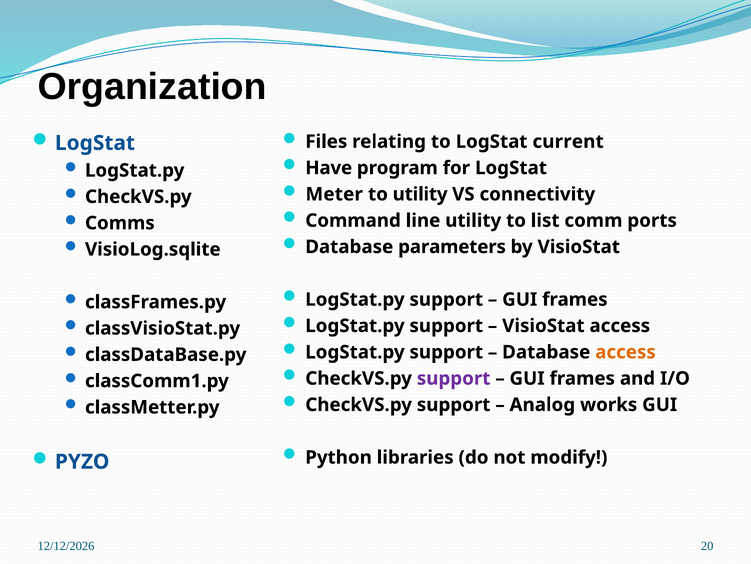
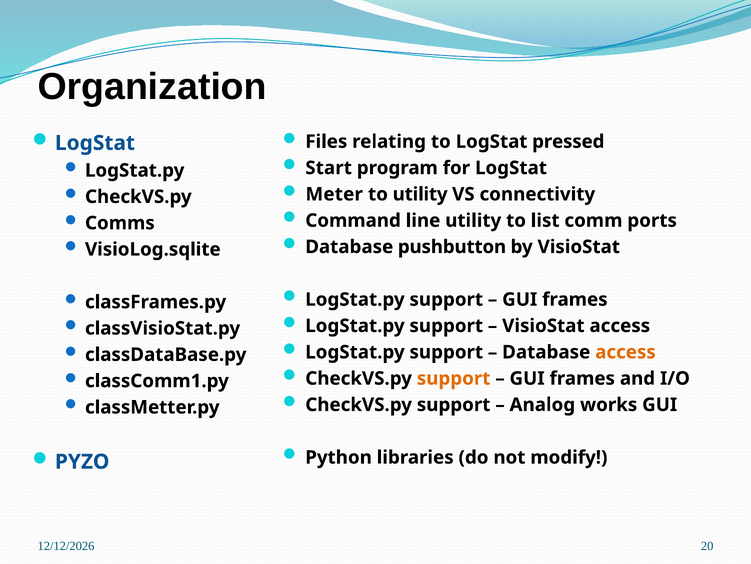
current: current -> pressed
Have: Have -> Start
parameters: parameters -> pushbutton
support at (454, 378) colour: purple -> orange
